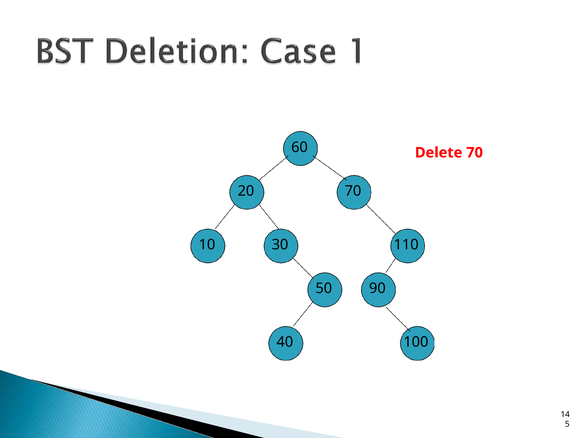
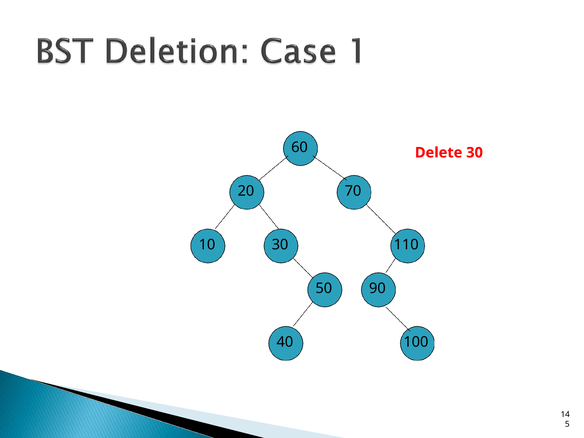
Delete 70: 70 -> 30
